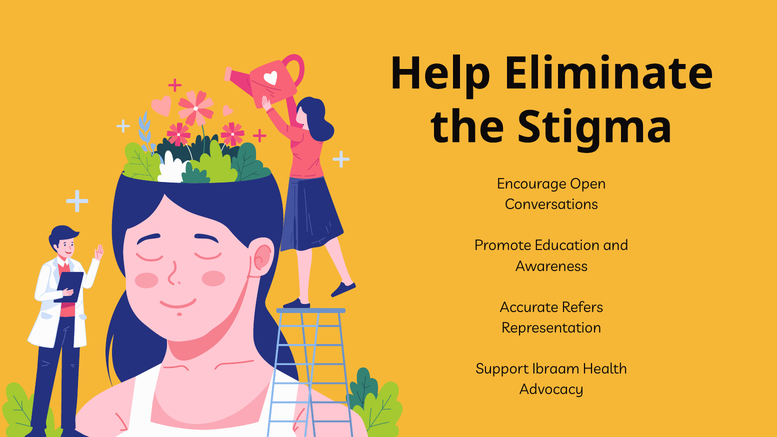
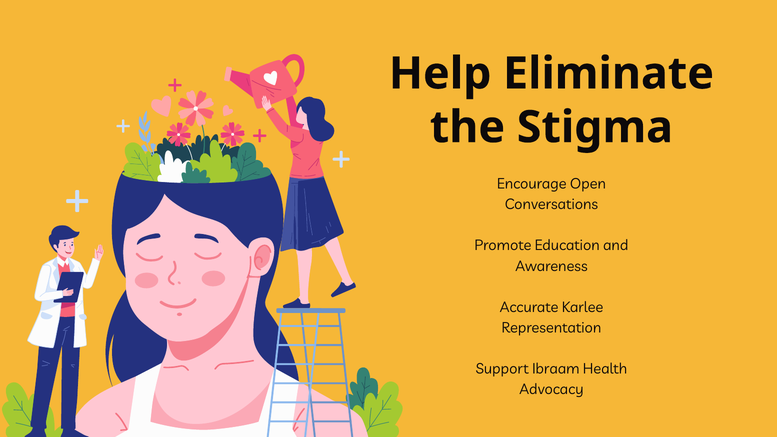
Refers: Refers -> Karlee
